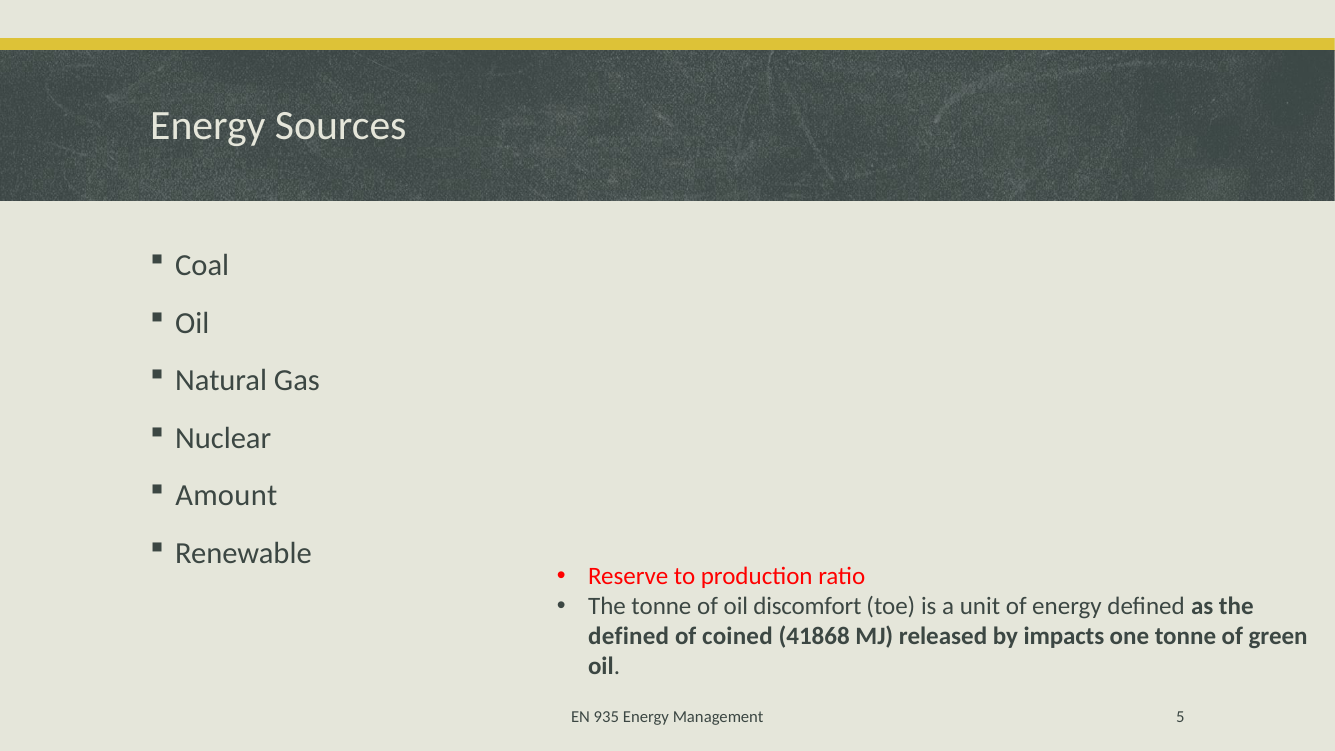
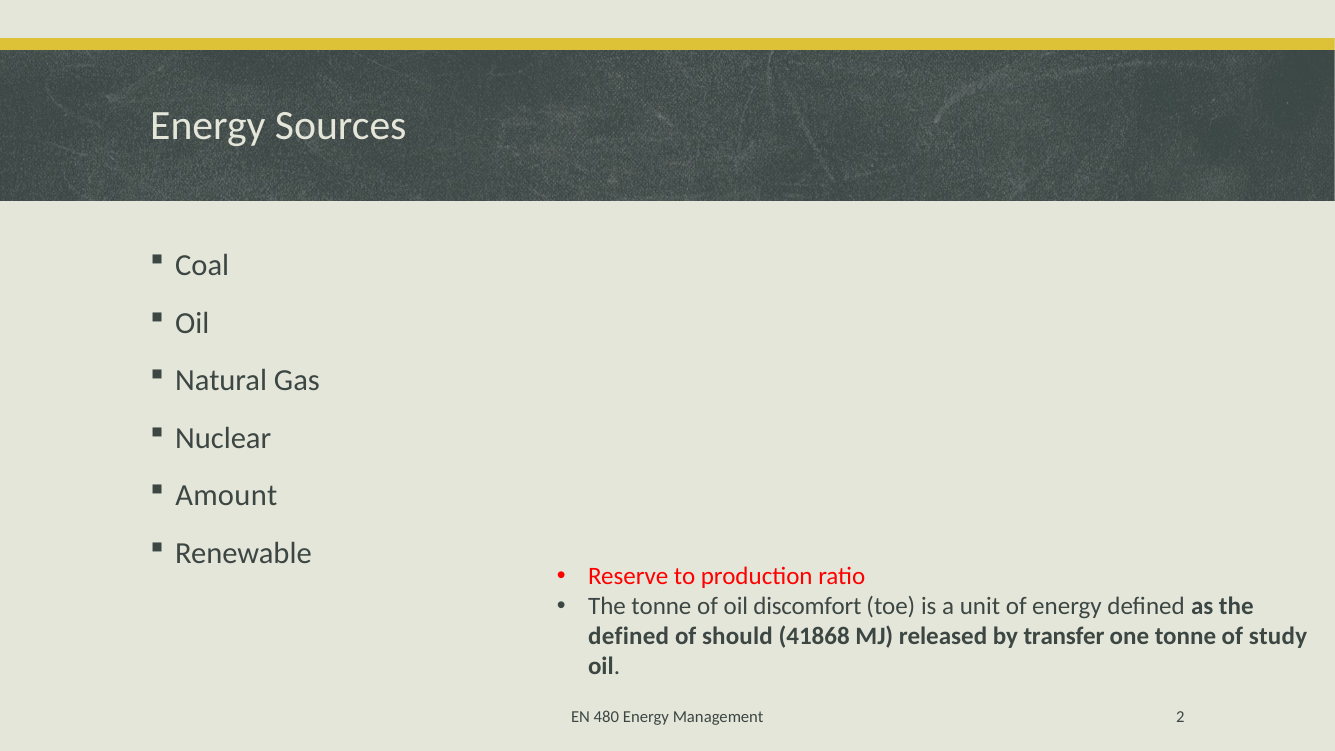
coined: coined -> should
impacts: impacts -> transfer
green: green -> study
935: 935 -> 480
5: 5 -> 2
